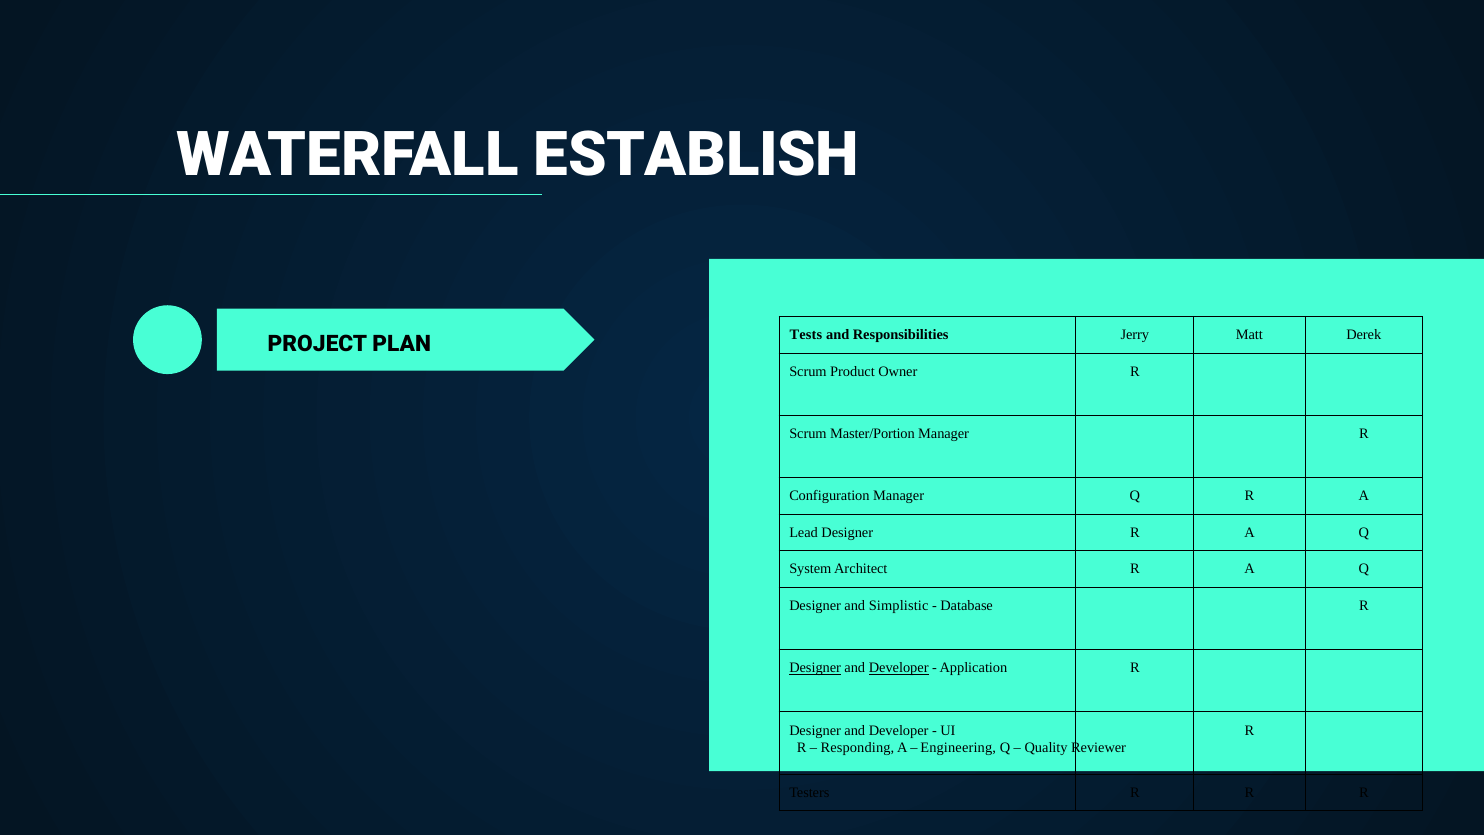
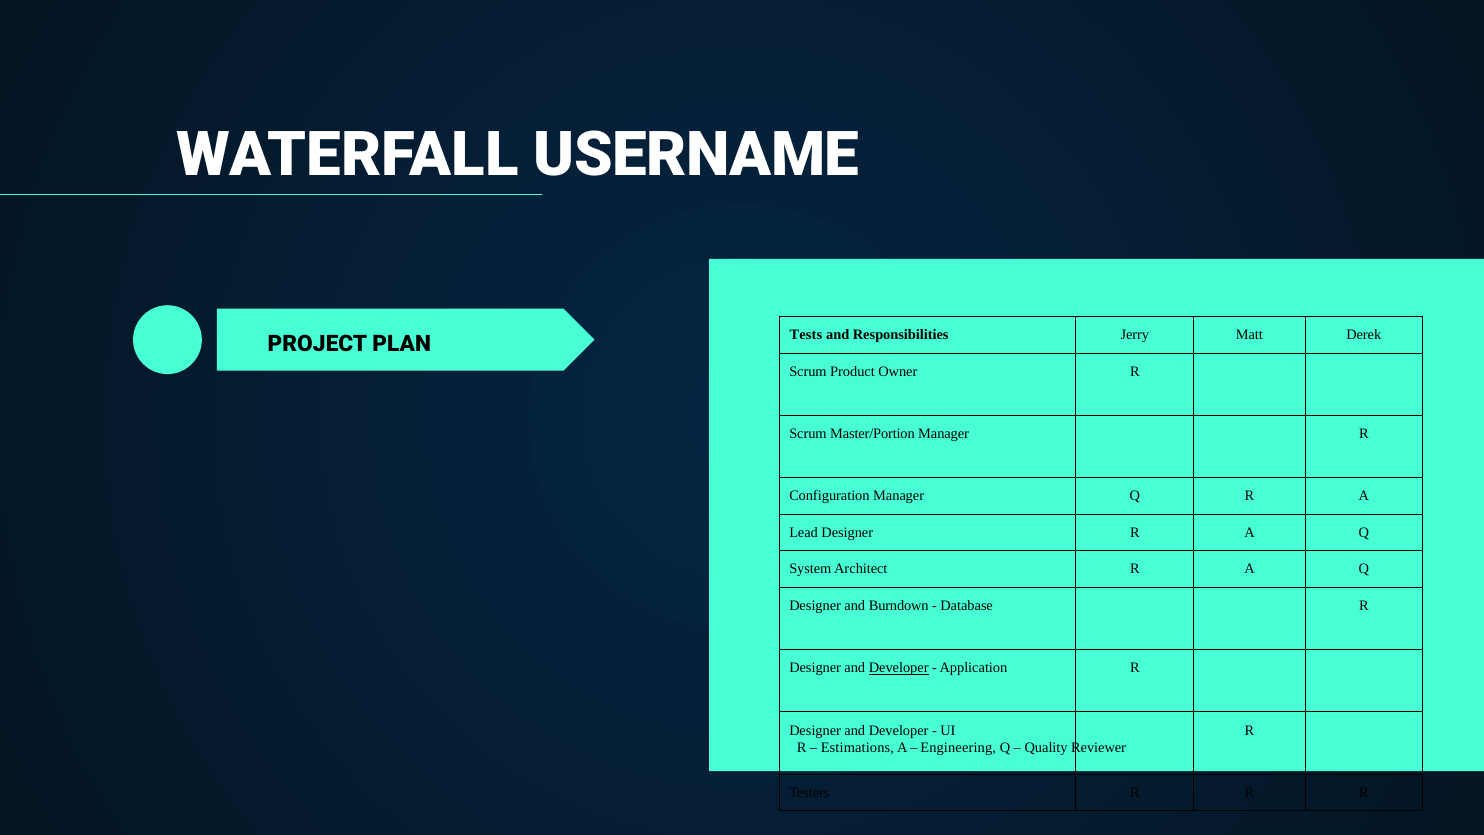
ESTABLISH: ESTABLISH -> USERNAME
Simplistic: Simplistic -> Burndown
Designer at (815, 668) underline: present -> none
Responding: Responding -> Estimations
